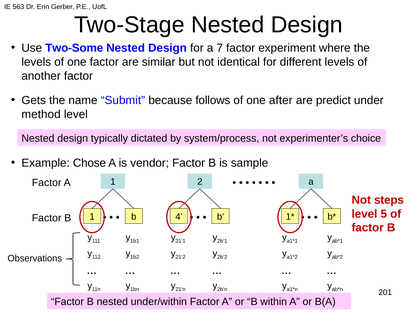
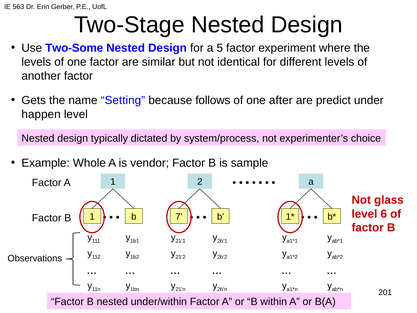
7: 7 -> 5
Submit: Submit -> Setting
method: method -> happen
Chose: Chose -> Whole
steps: steps -> glass
5: 5 -> 6
4: 4 -> 7
